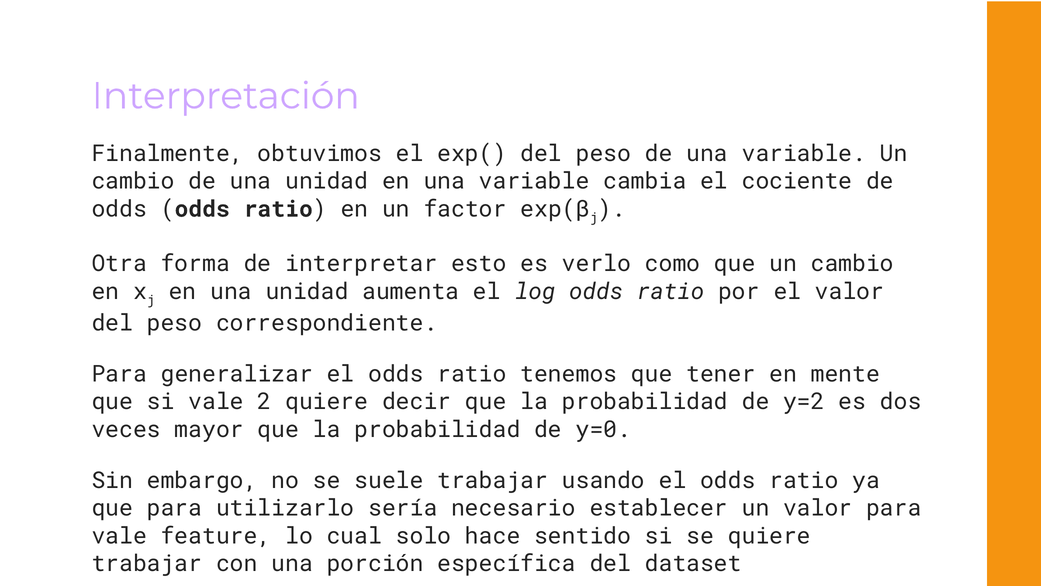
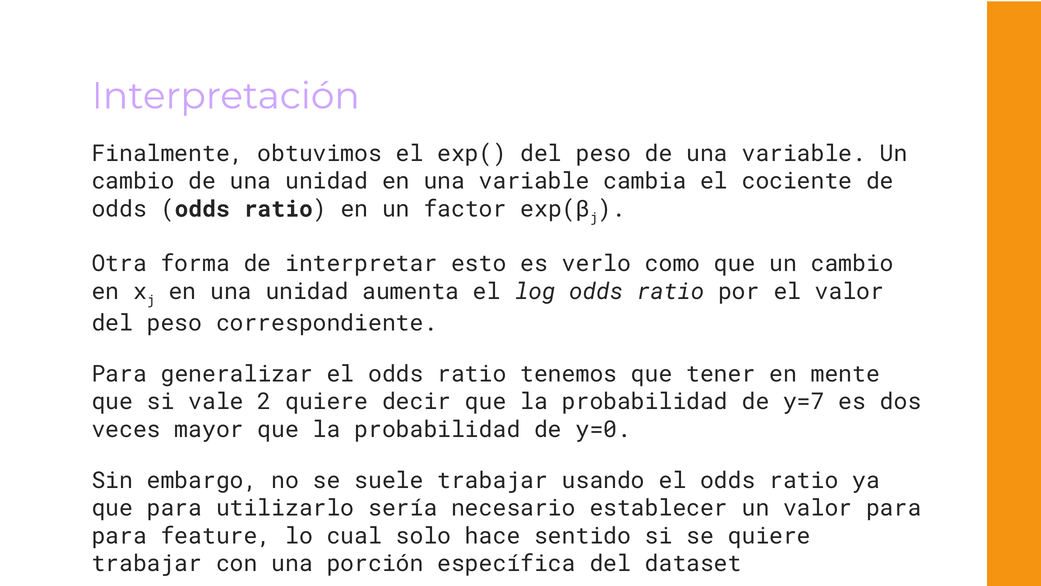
y=2: y=2 -> y=7
vale at (119, 536): vale -> para
